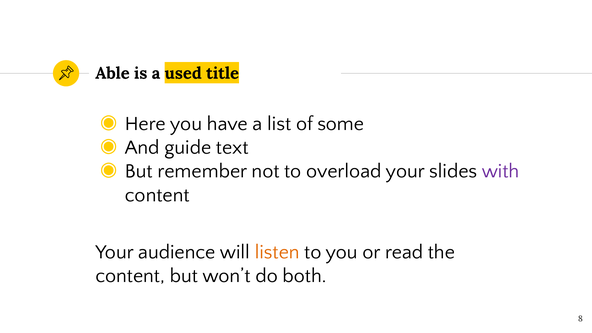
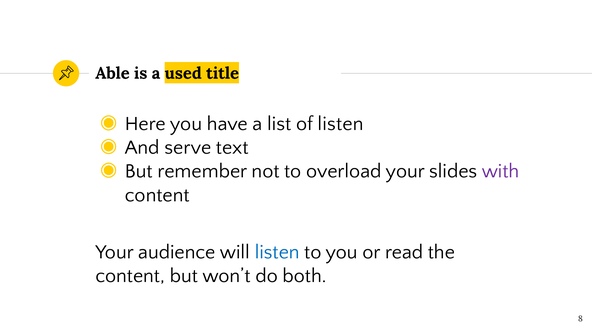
of some: some -> listen
guide: guide -> serve
listen at (277, 252) colour: orange -> blue
